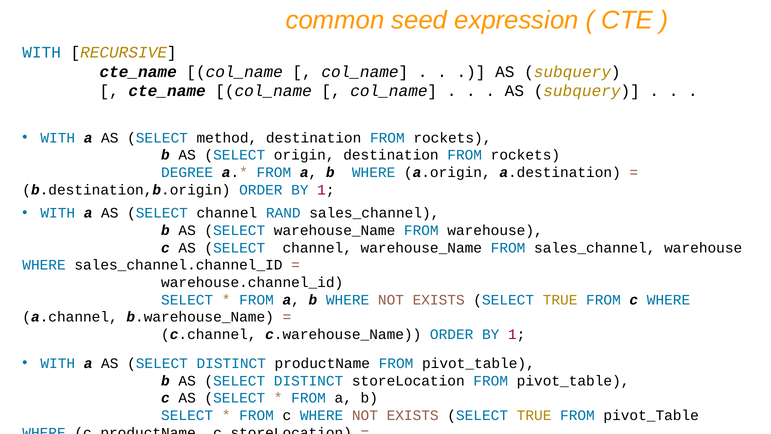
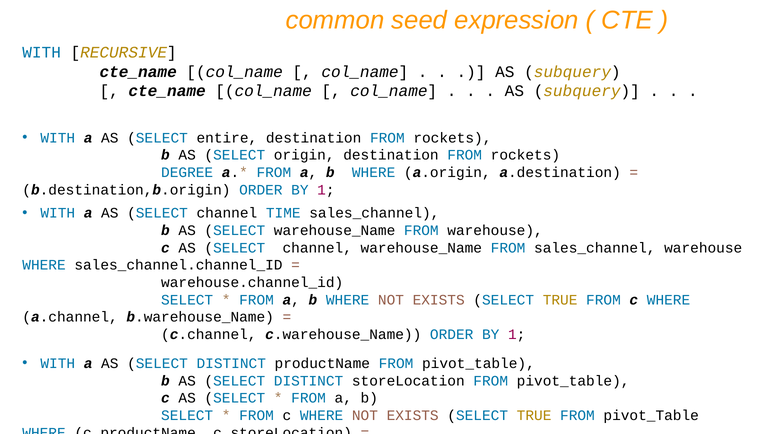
method: method -> entire
RAND: RAND -> TIME
